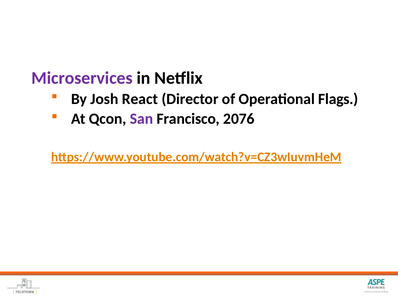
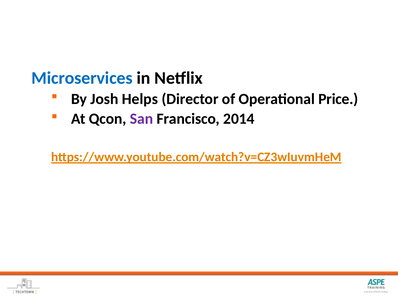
Microservices colour: purple -> blue
React: React -> Helps
Flags: Flags -> Price
2076: 2076 -> 2014
